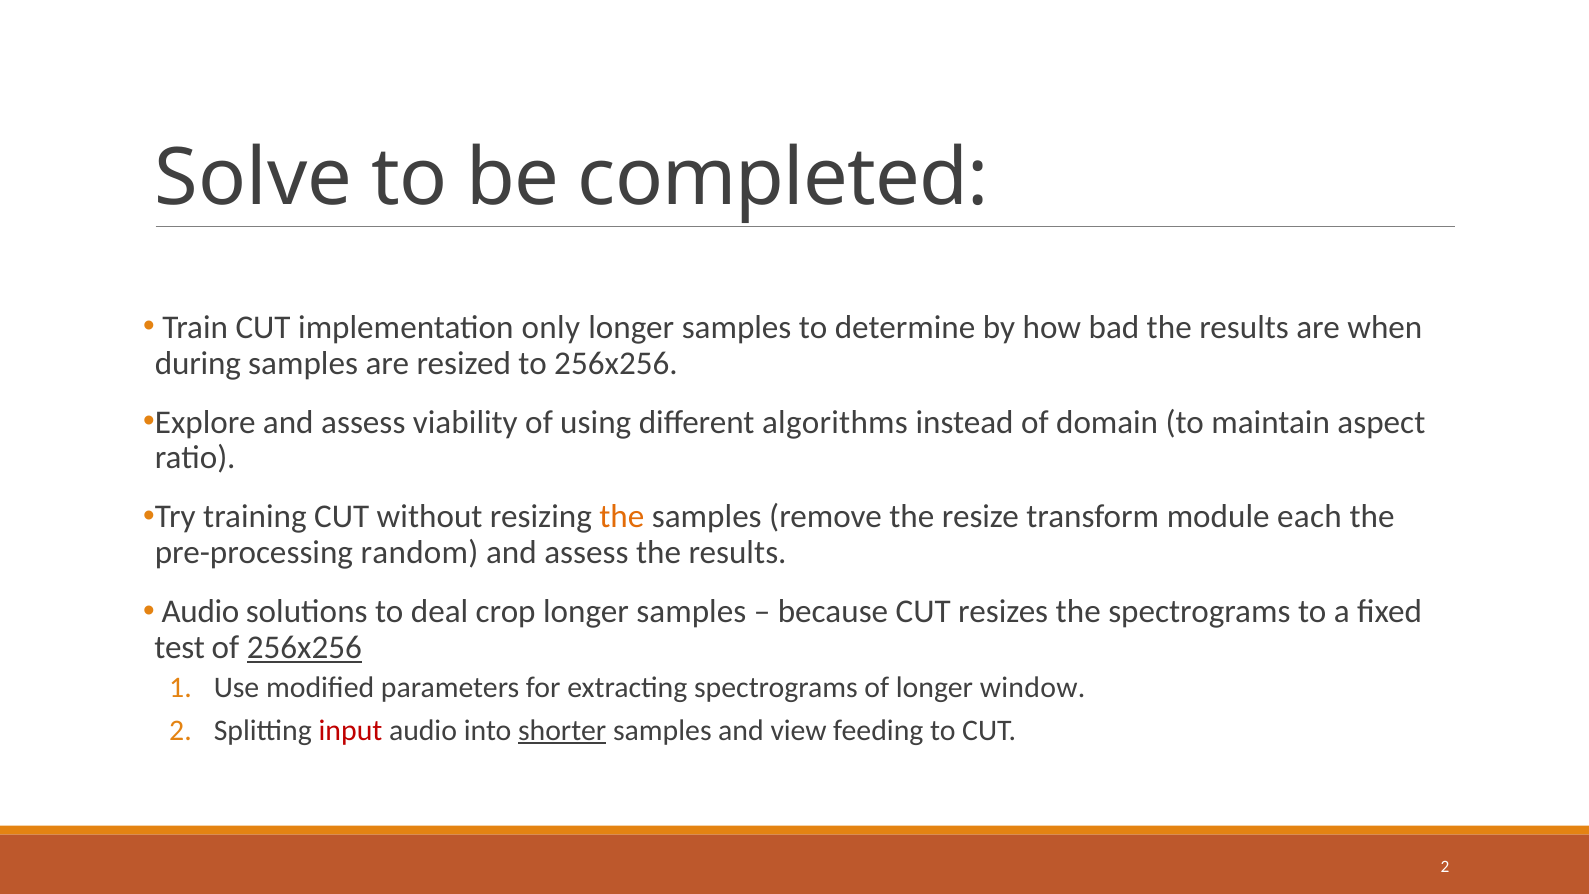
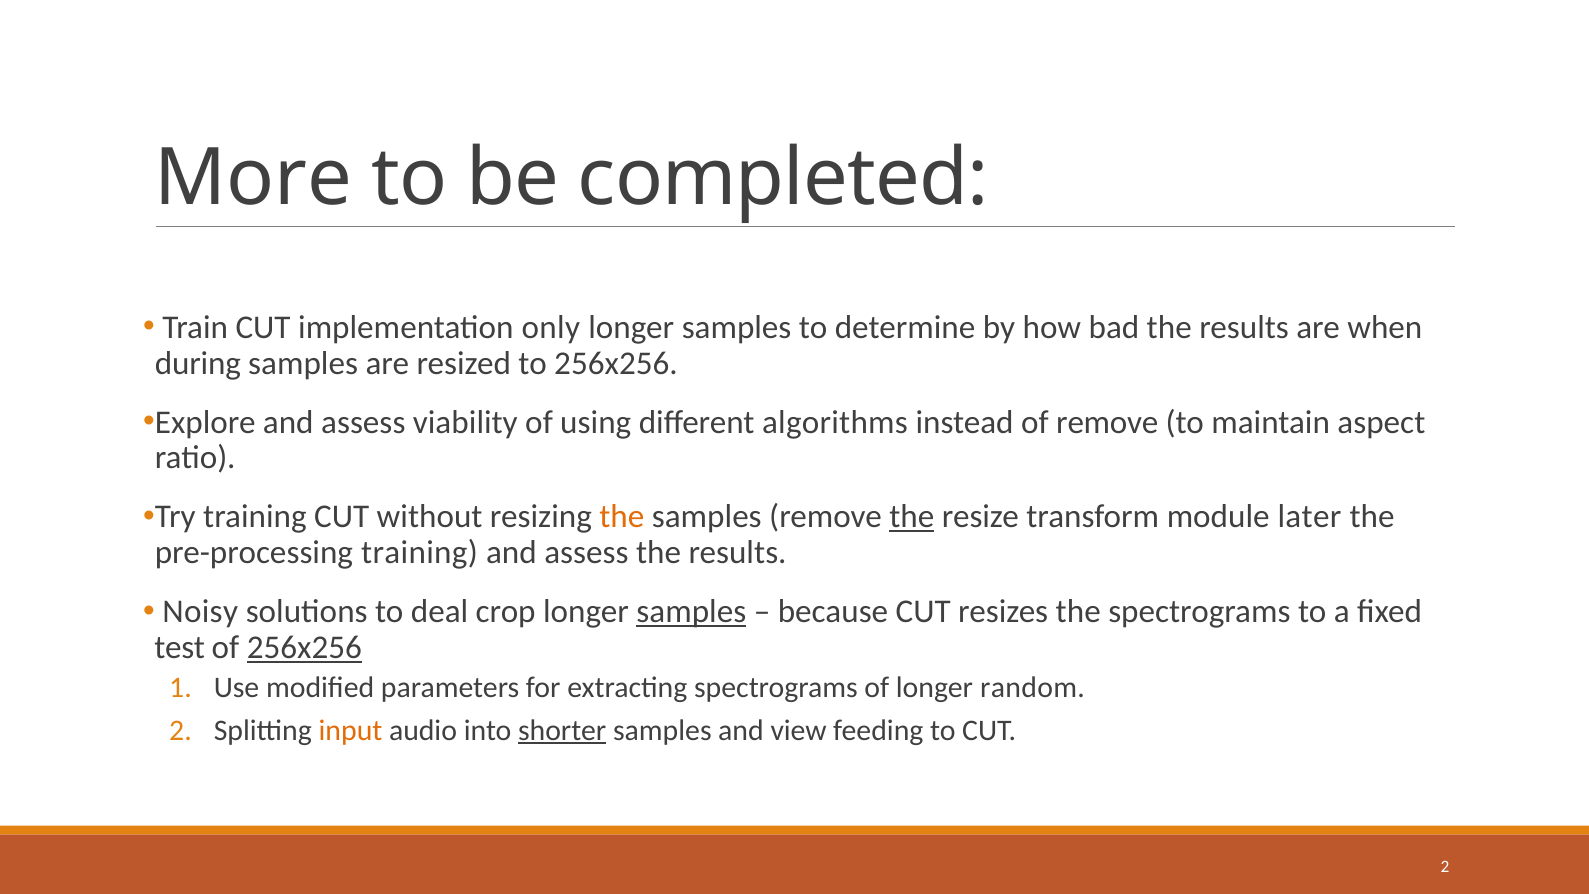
Solve: Solve -> More
of domain: domain -> remove
the at (912, 517) underline: none -> present
each: each -> later
pre-processing random: random -> training
Audio at (201, 612): Audio -> Noisy
samples at (691, 612) underline: none -> present
window: window -> random
input colour: red -> orange
